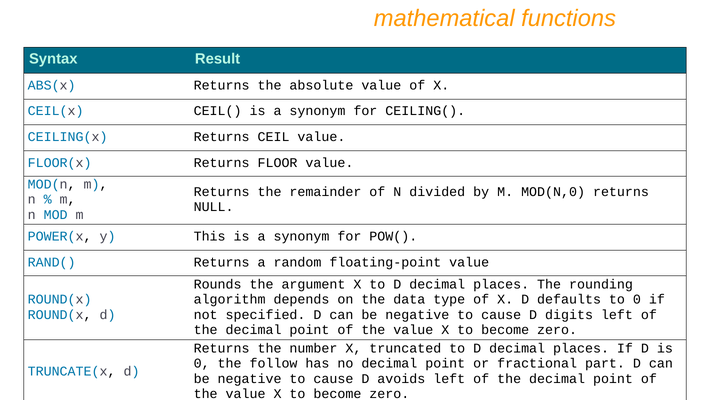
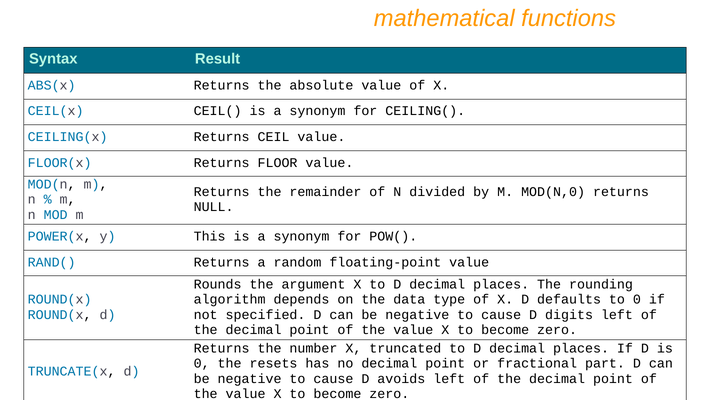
follow: follow -> resets
